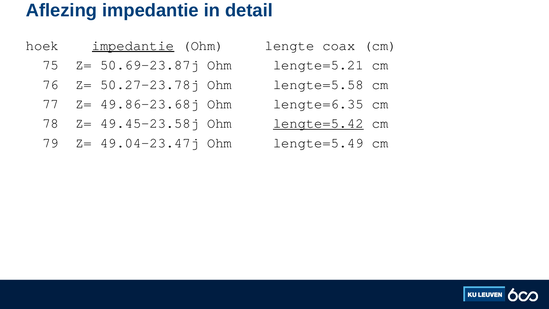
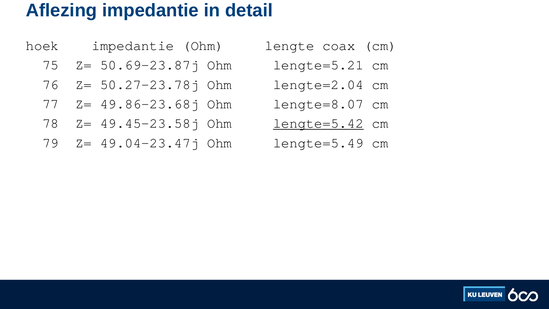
impedantie at (133, 46) underline: present -> none
lengte=5.58: lengte=5.58 -> lengte=2.04
lengte=6.35: lengte=6.35 -> lengte=8.07
